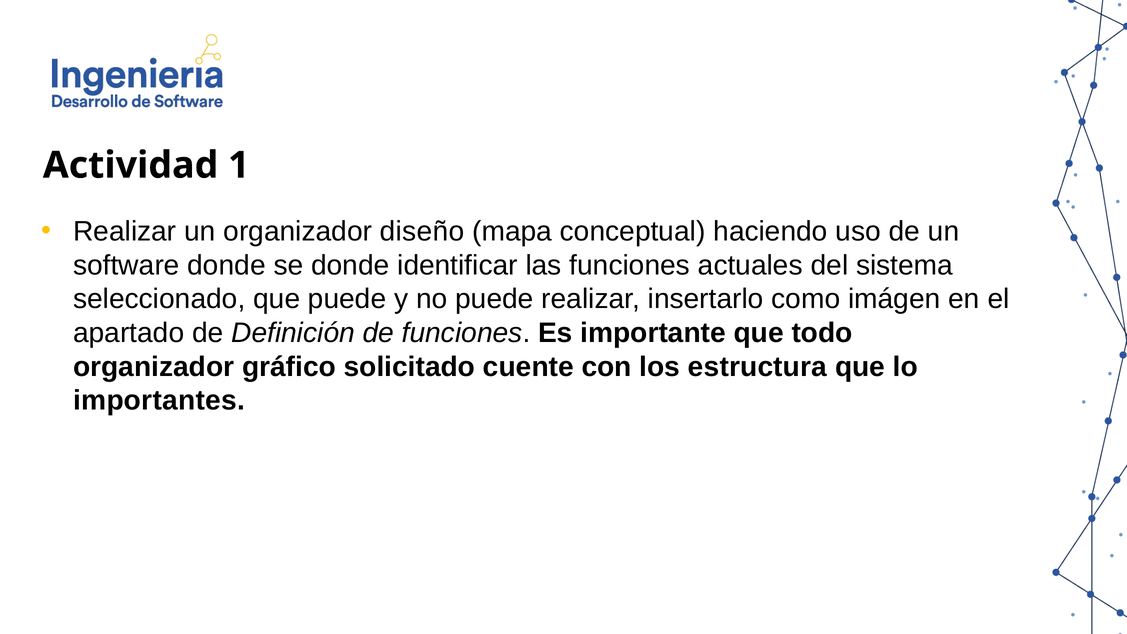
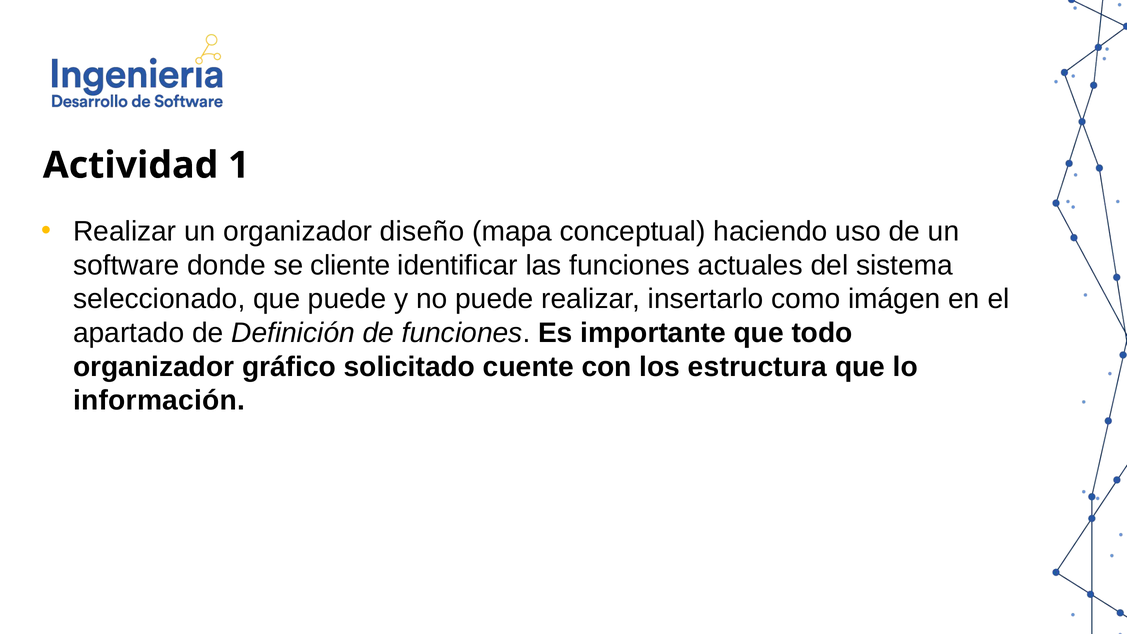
se donde: donde -> cliente
importantes: importantes -> información
